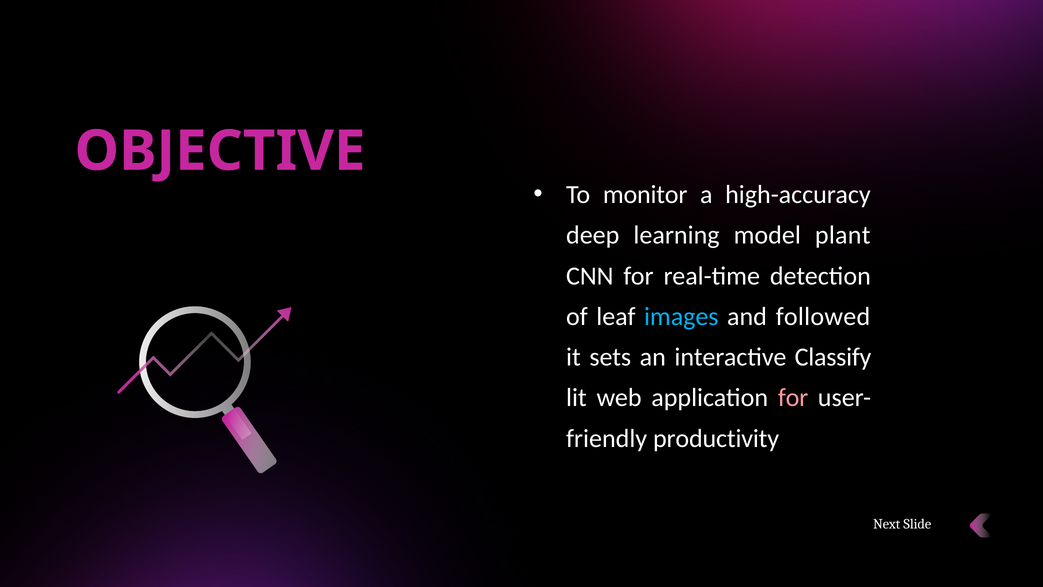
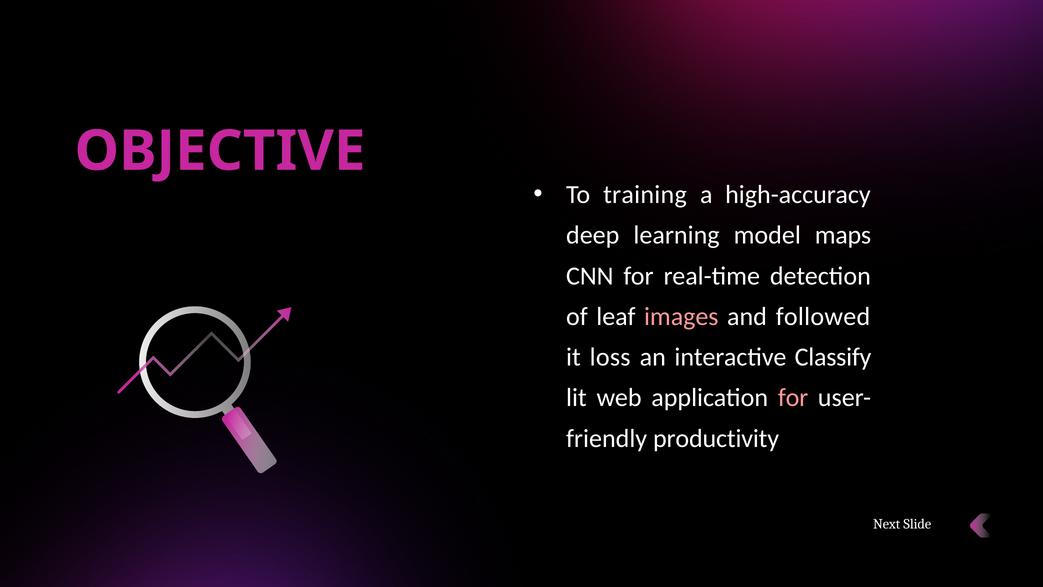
monitor: monitor -> training
plant: plant -> maps
images colour: light blue -> pink
sets: sets -> loss
